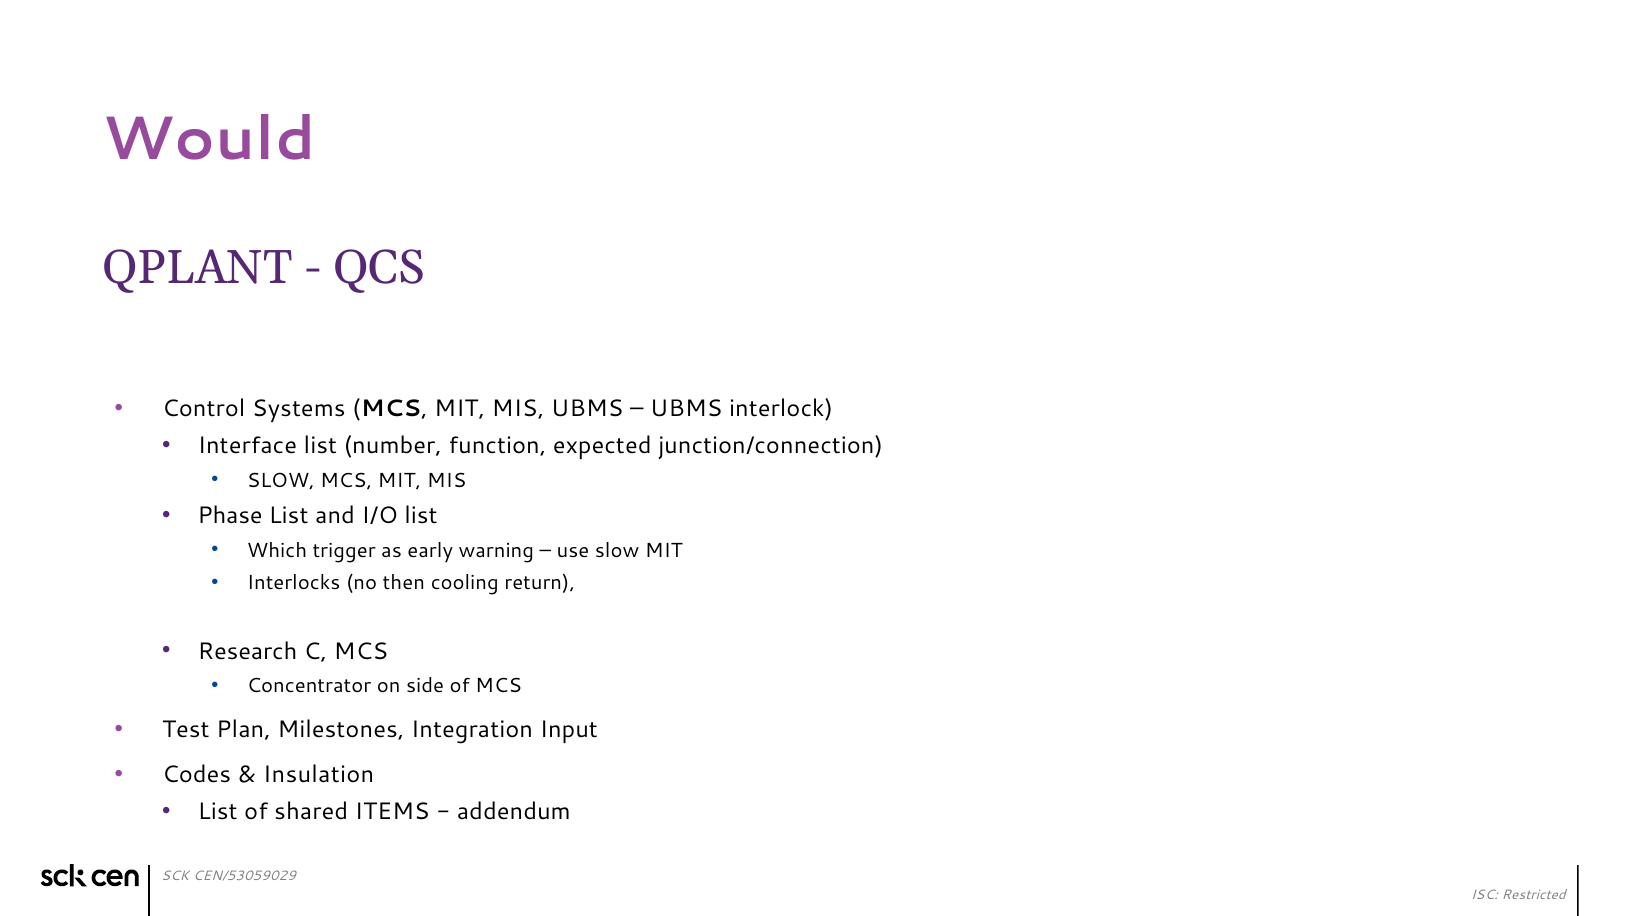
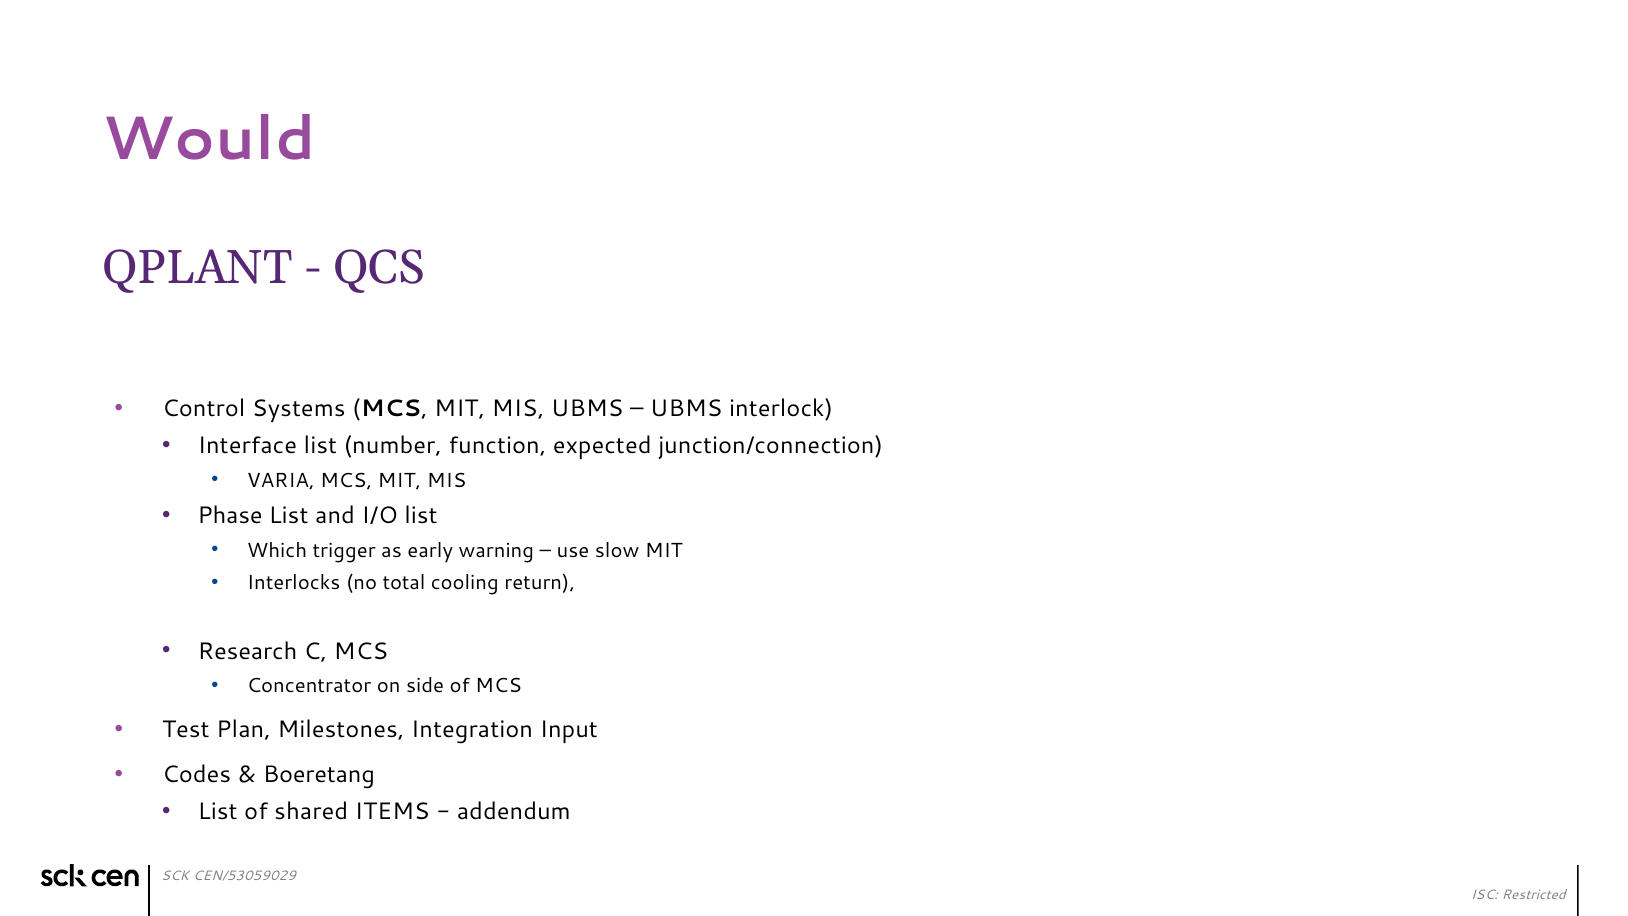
SLOW at (281, 480): SLOW -> VARIA
then: then -> total
Insulation: Insulation -> Boeretang
